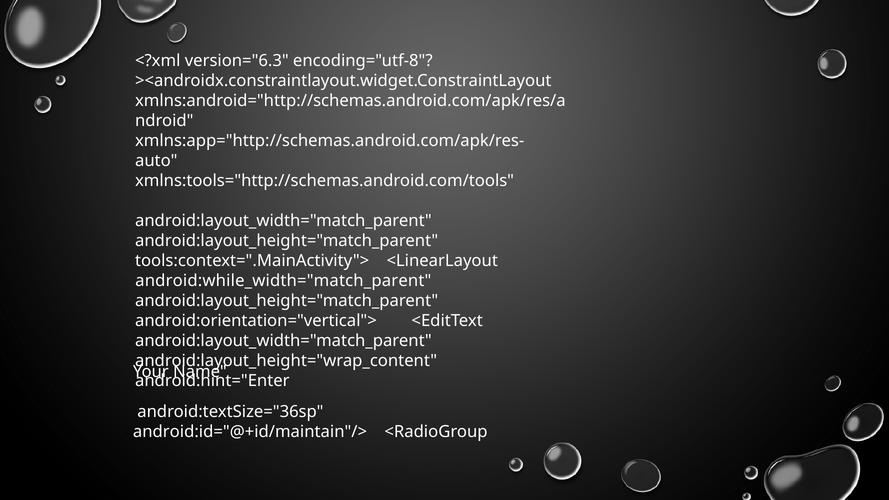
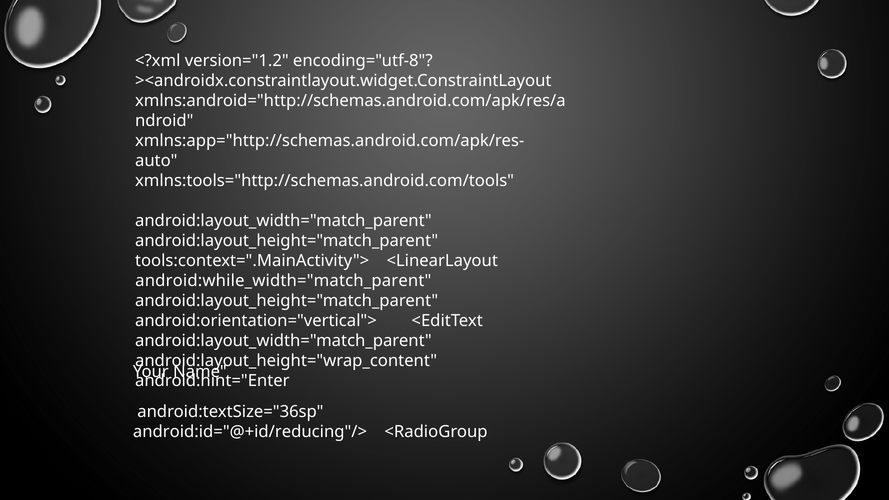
version="6.3: version="6.3 -> version="1.2
android:id="@+id/maintain"/>: android:id="@+id/maintain"/> -> android:id="@+id/reducing"/>
